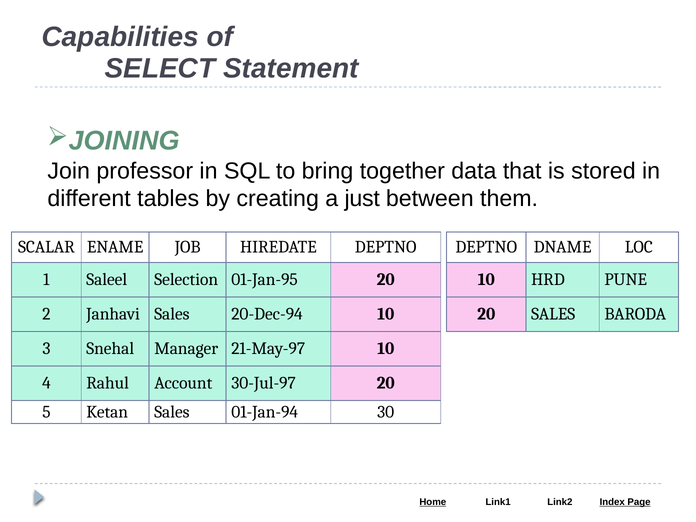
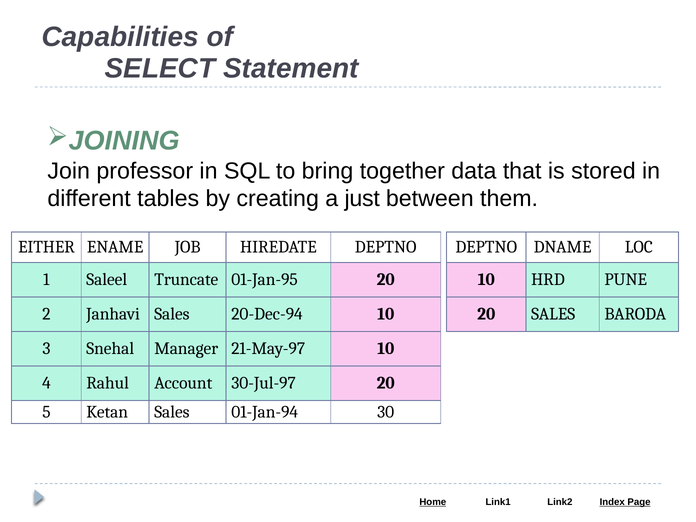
SCALAR: SCALAR -> EITHER
Selection: Selection -> Truncate
